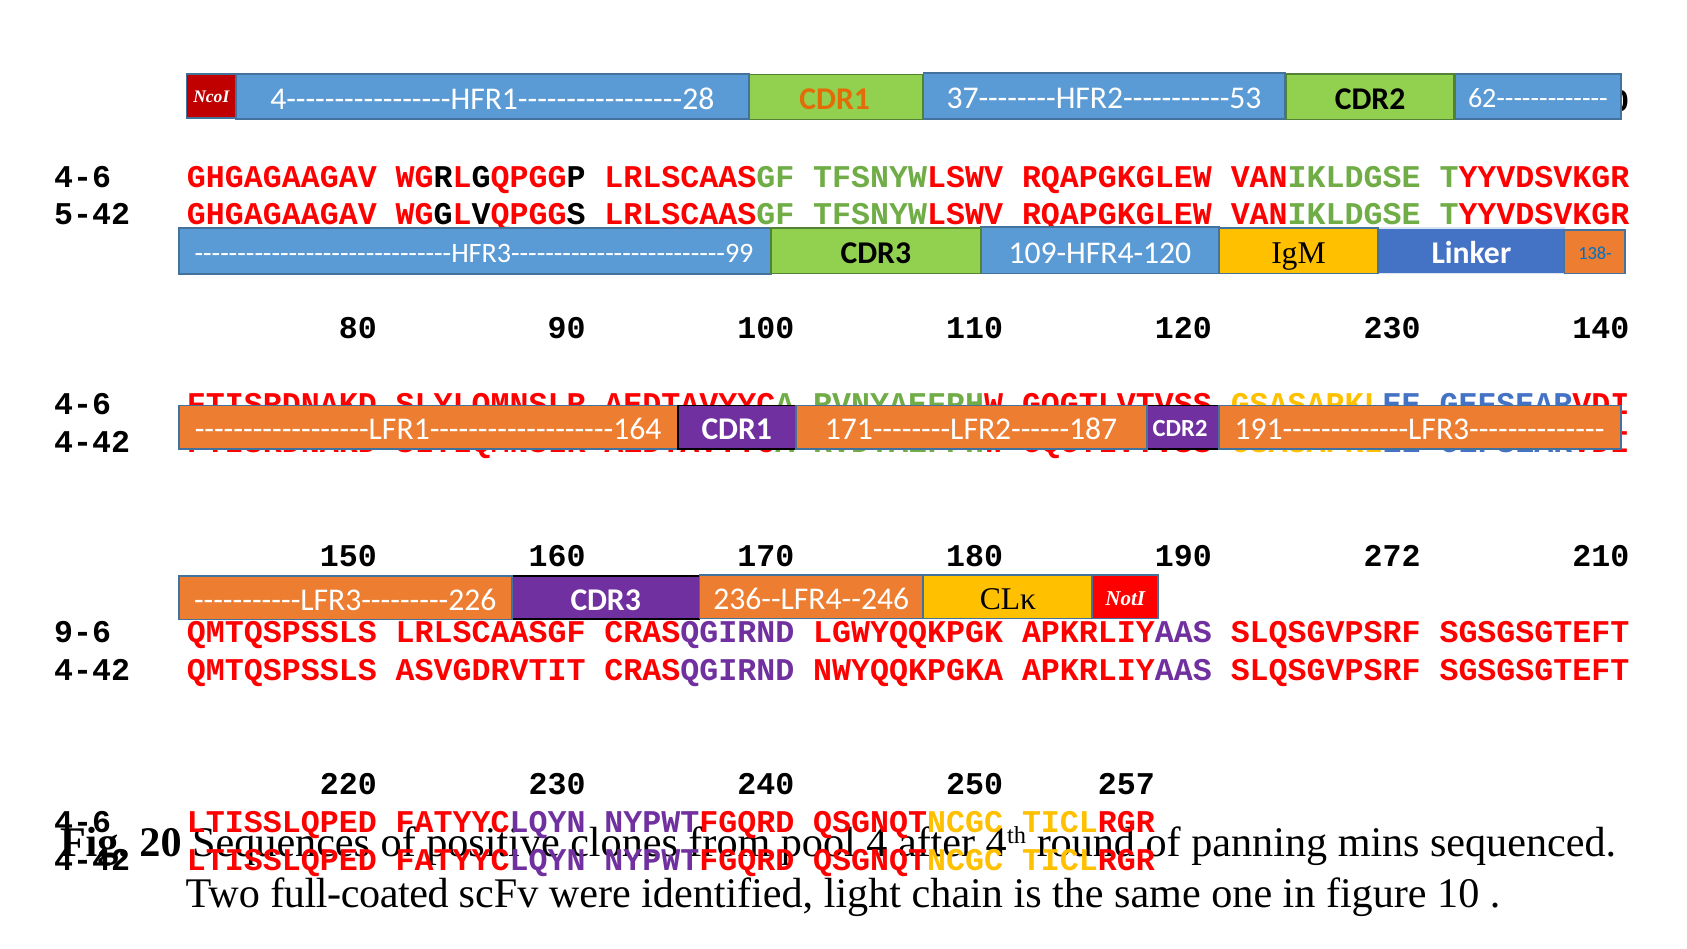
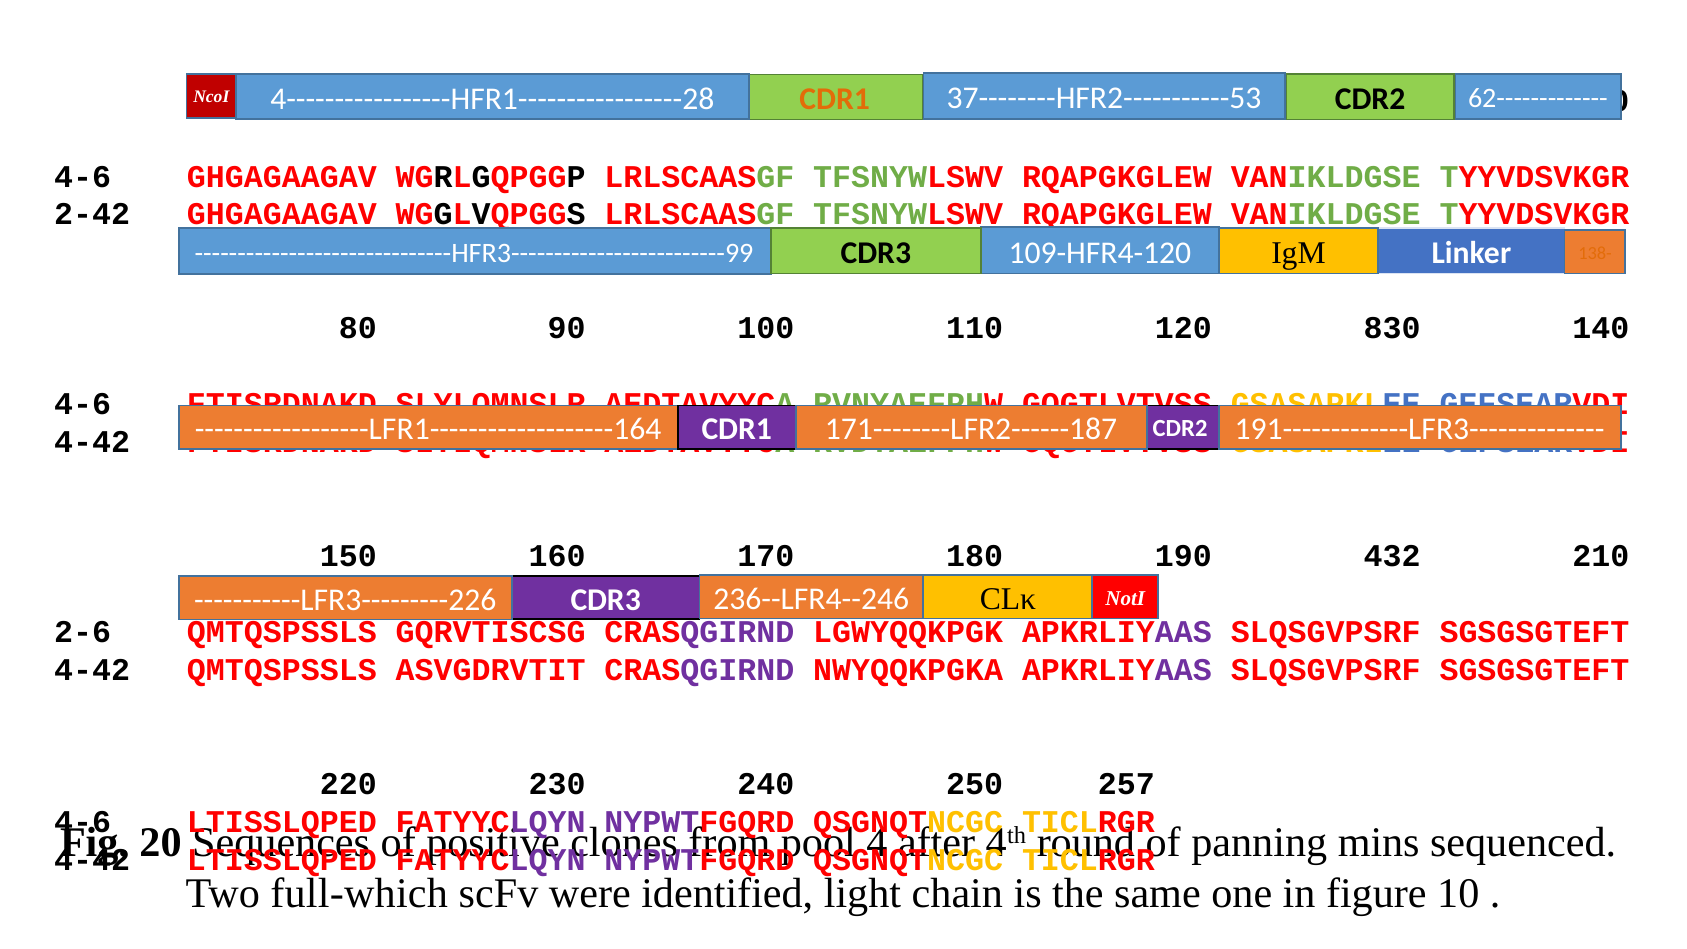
5-42: 5-42 -> 2-42
138- colour: blue -> orange
120 230: 230 -> 830
272: 272 -> 432
9-6: 9-6 -> 2-6
QMTQSPSSLS LRLSCAASGF: LRLSCAASGF -> GQRVTISCSG
full-coated: full-coated -> full-which
